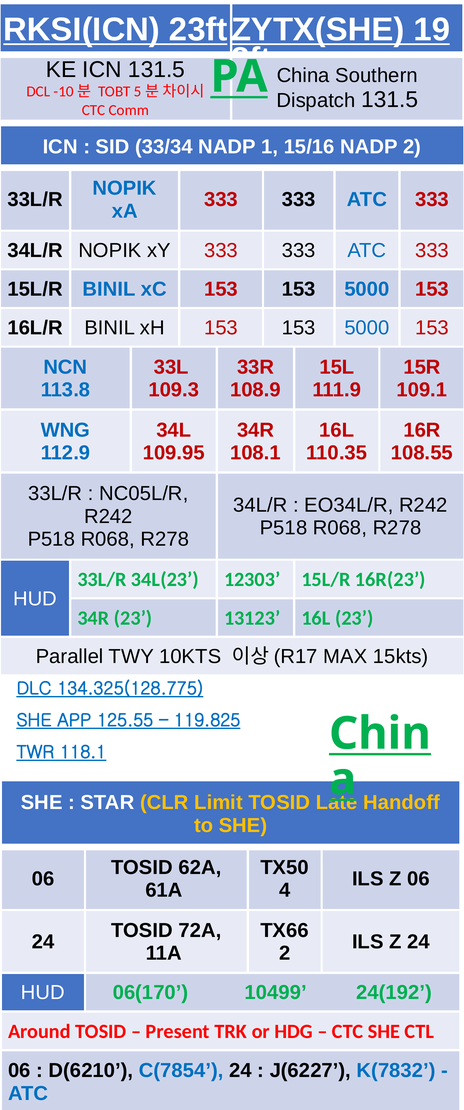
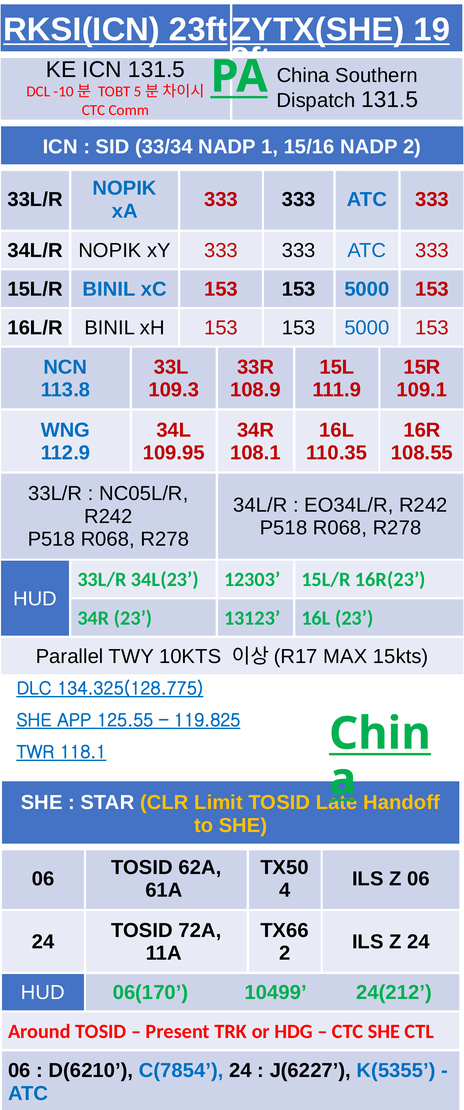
24(192: 24(192 -> 24(212
K(7832: K(7832 -> K(5355
